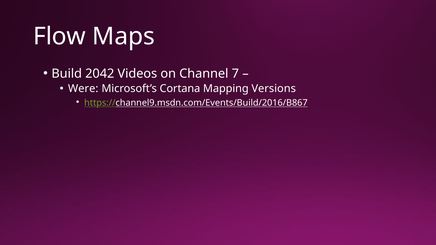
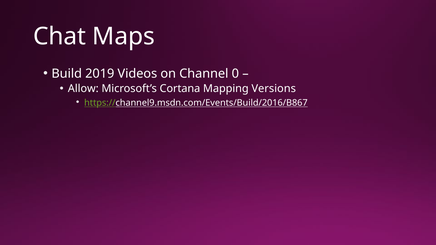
Flow: Flow -> Chat
2042: 2042 -> 2019
7: 7 -> 0
Were: Were -> Allow
